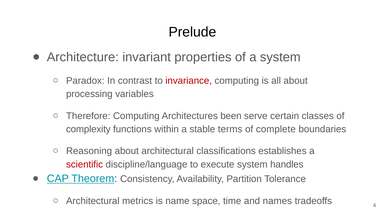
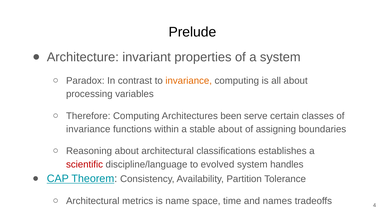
invariance at (189, 81) colour: red -> orange
complexity at (88, 129): complexity -> invariance
stable terms: terms -> about
complete: complete -> assigning
execute: execute -> evolved
